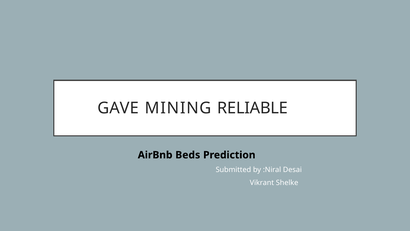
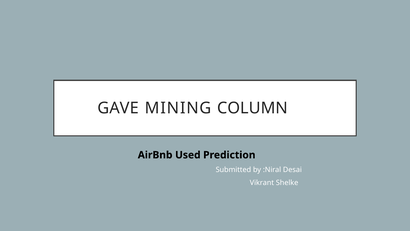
RELIABLE: RELIABLE -> COLUMN
Beds: Beds -> Used
